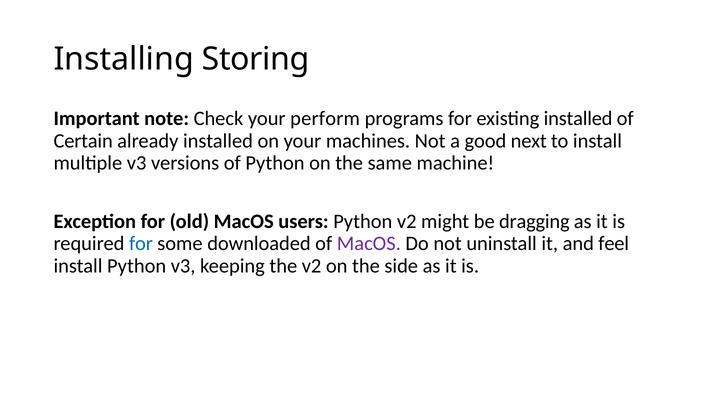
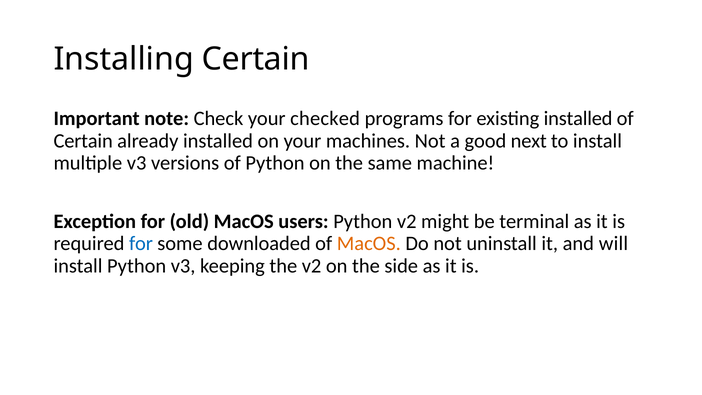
Installing Storing: Storing -> Certain
perform: perform -> checked
dragging: dragging -> terminal
MacOS at (369, 244) colour: purple -> orange
feel: feel -> will
